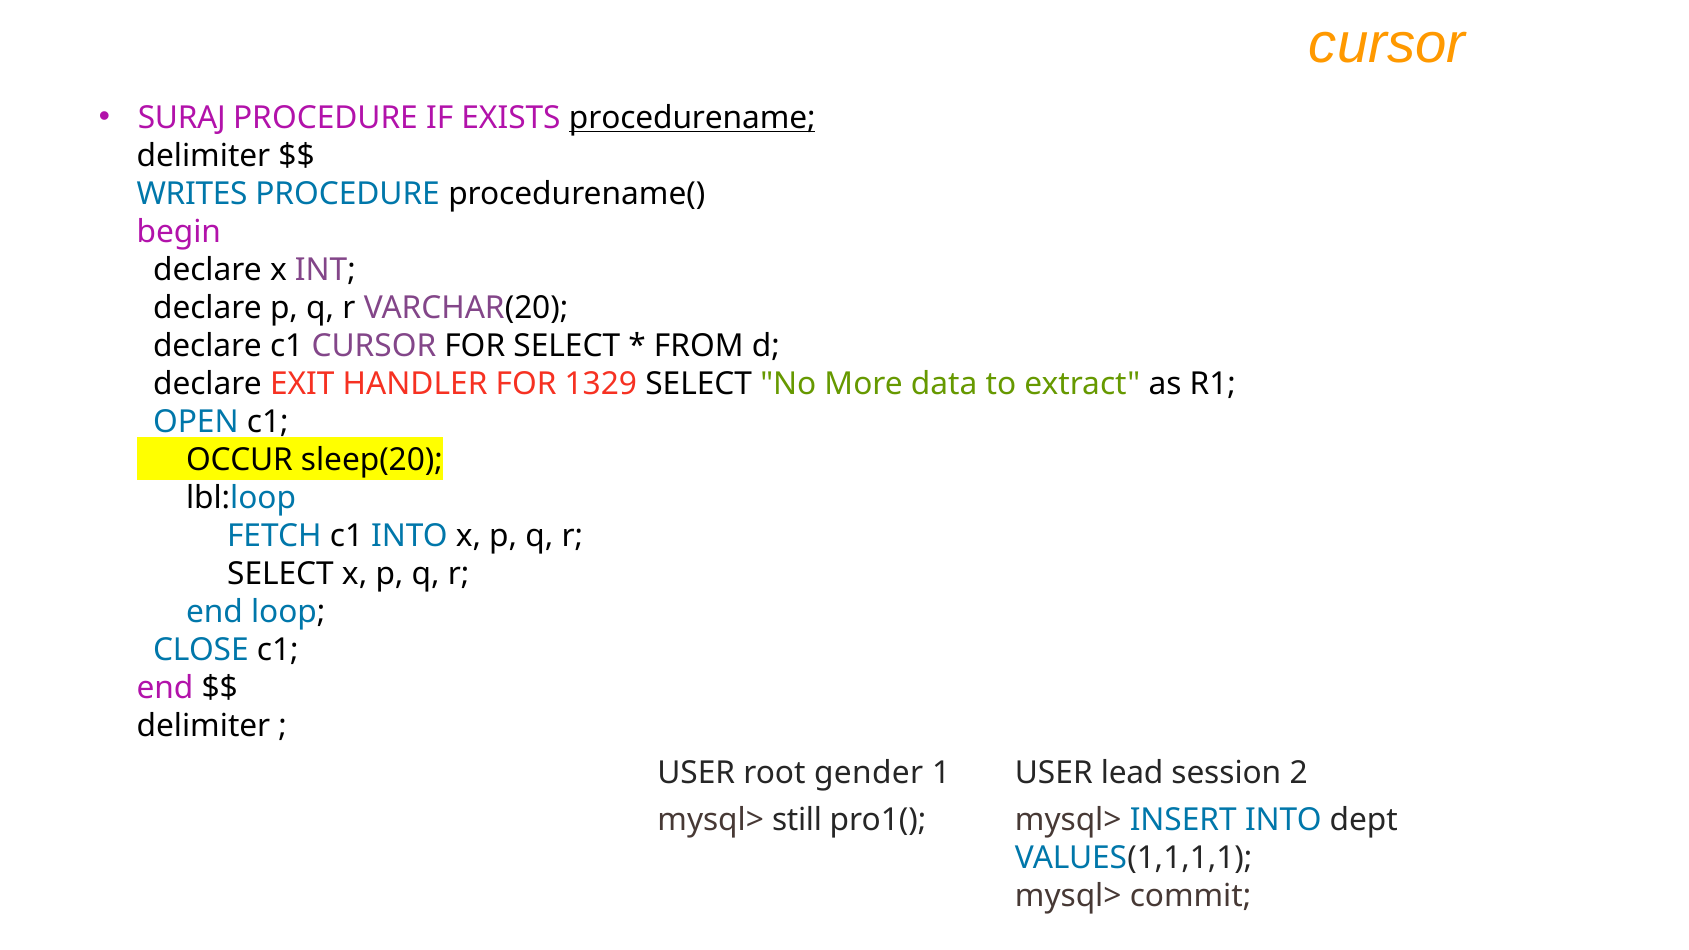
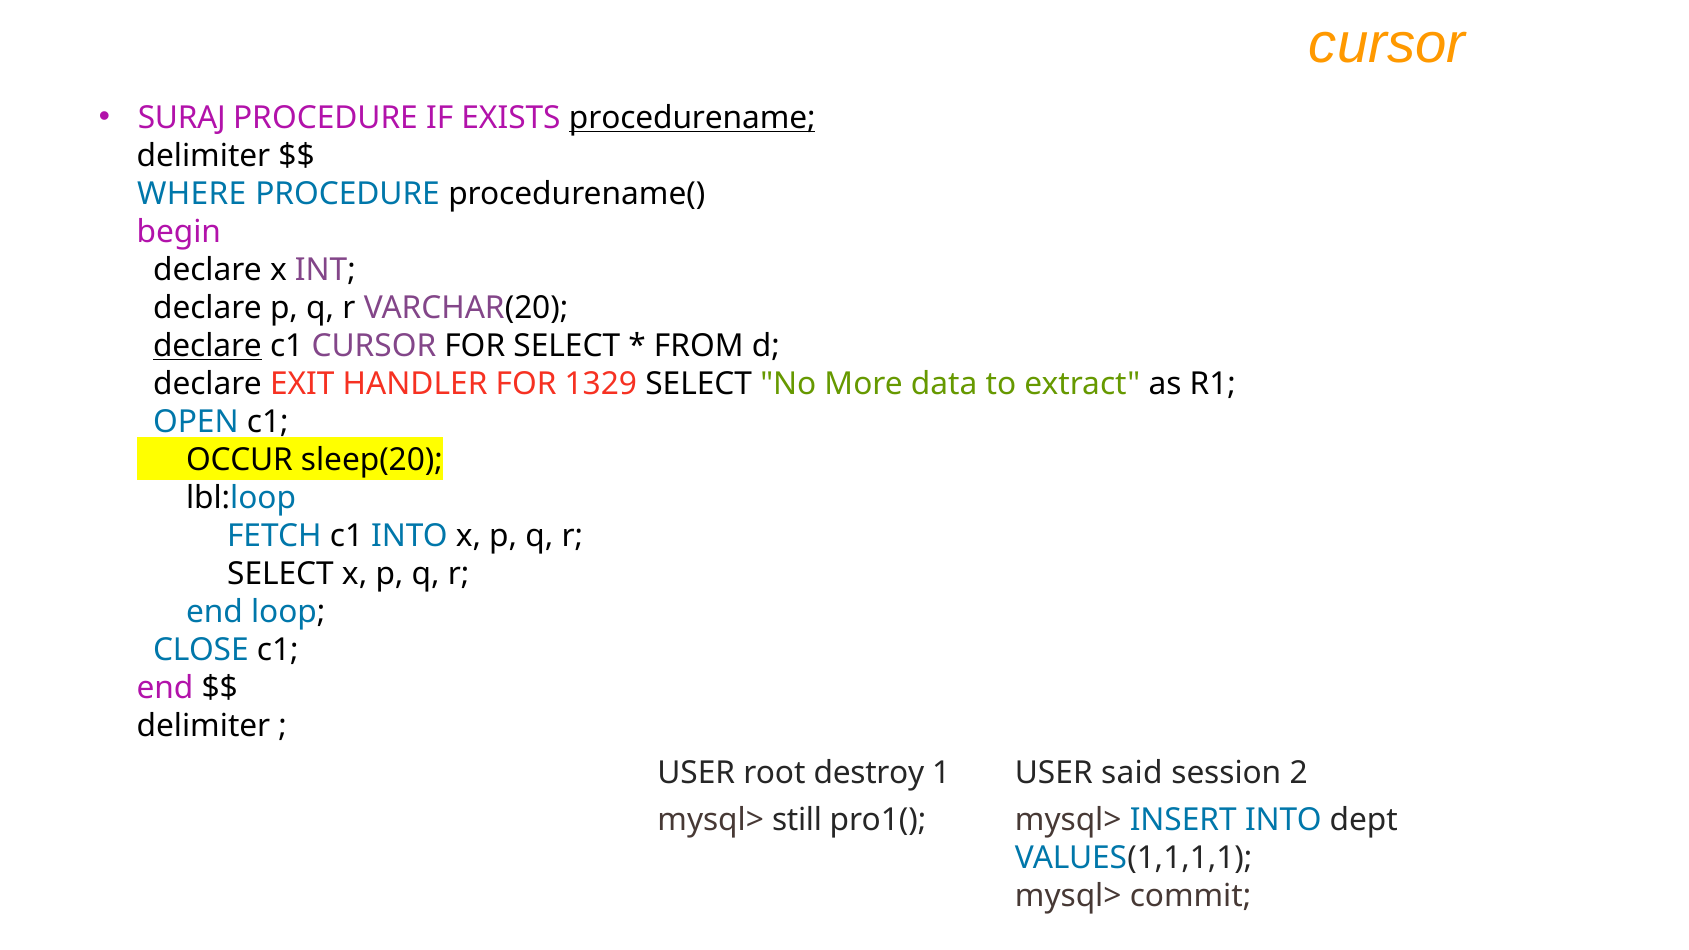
WRITES: WRITES -> WHERE
declare at (207, 346) underline: none -> present
gender: gender -> destroy
lead: lead -> said
